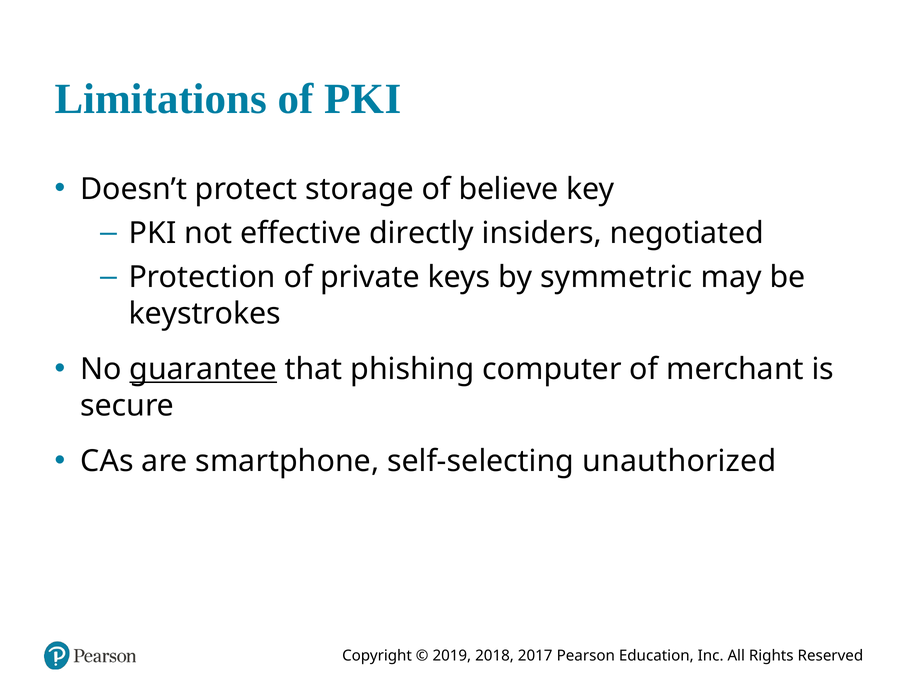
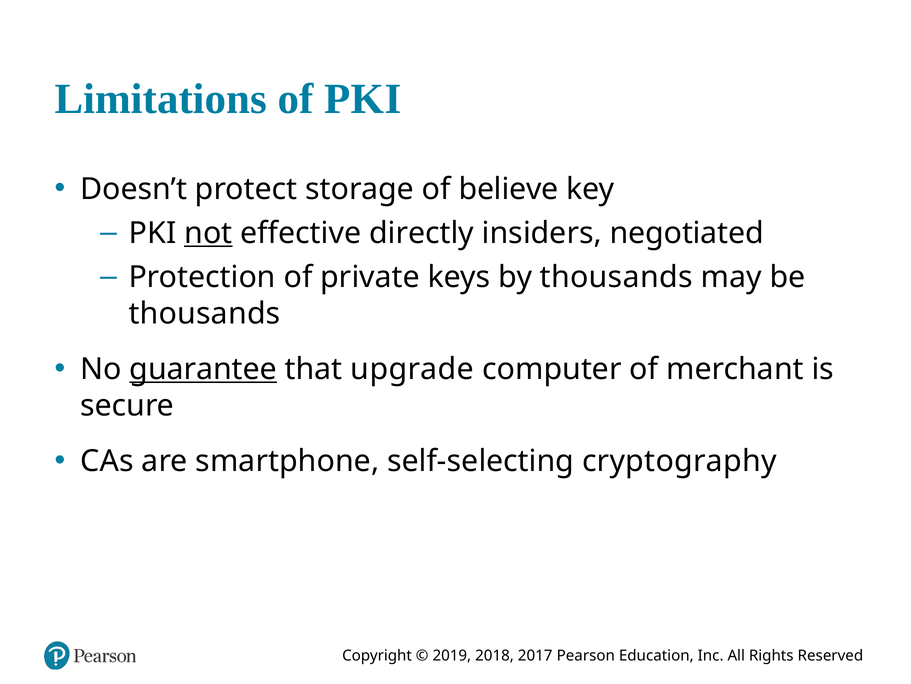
not underline: none -> present
by symmetric: symmetric -> thousands
keystrokes at (205, 313): keystrokes -> thousands
phishing: phishing -> upgrade
unauthorized: unauthorized -> cryptography
